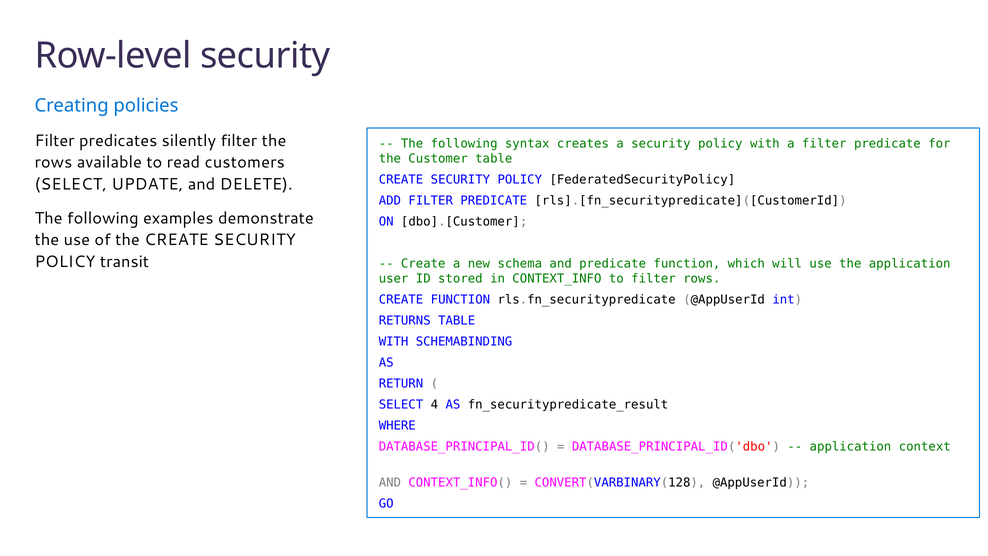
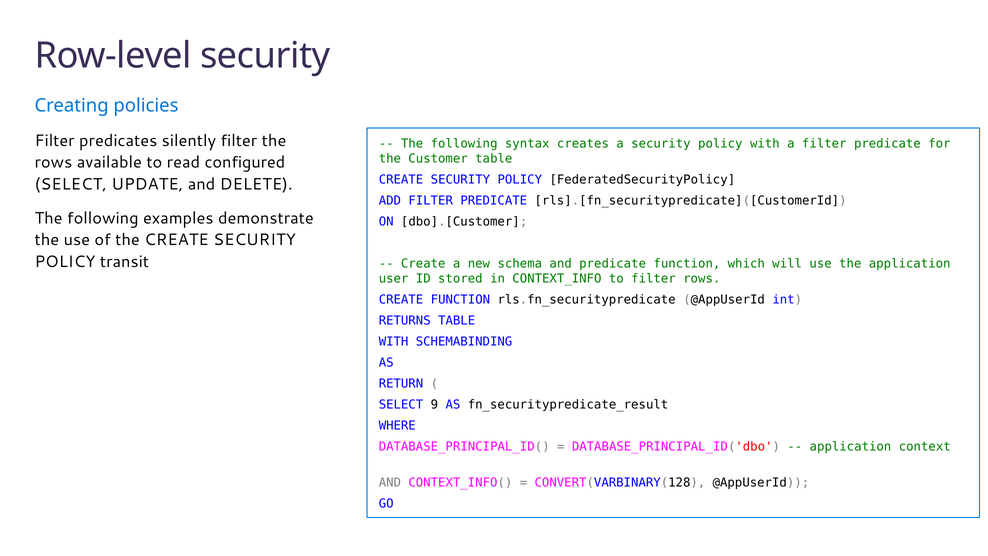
customers: customers -> configured
4: 4 -> 9
